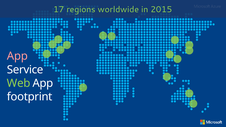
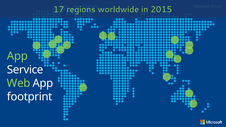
App at (17, 56) colour: pink -> light green
